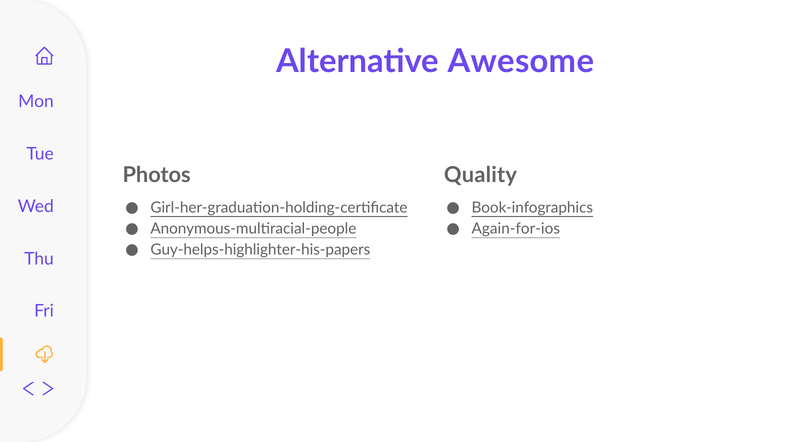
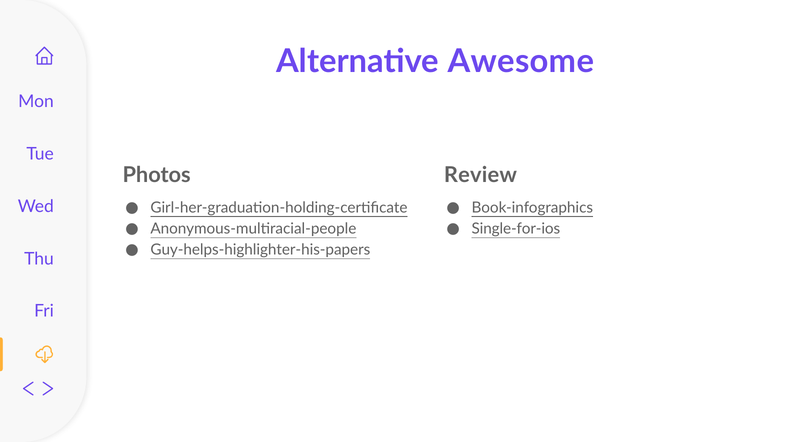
Quality: Quality -> Review
Again-for-ios: Again-for-ios -> Single-for-ios
